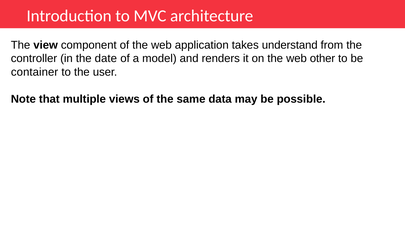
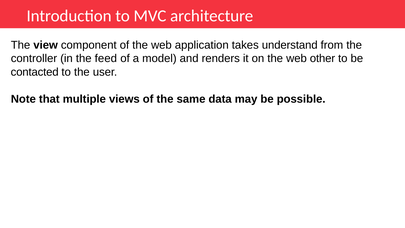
date: date -> feed
container: container -> contacted
